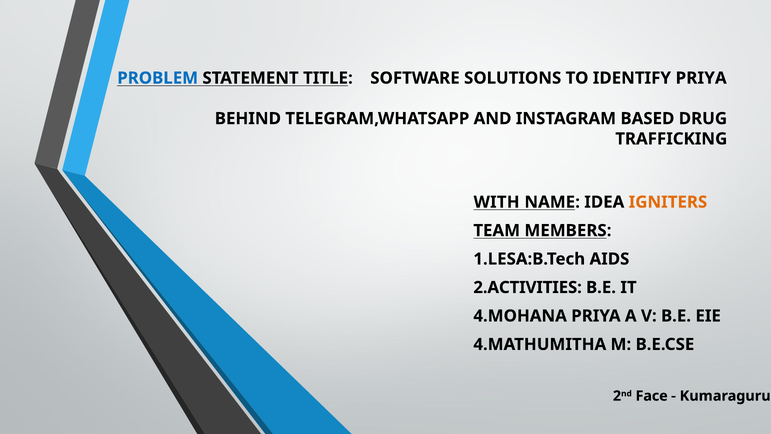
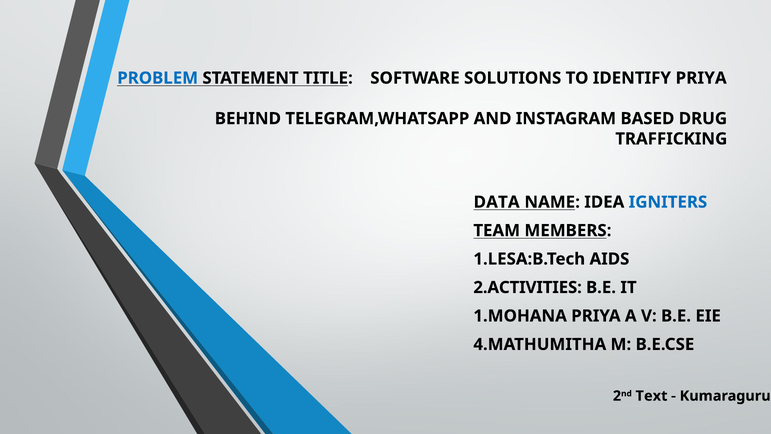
WITH: WITH -> DATA
IGNITERS colour: orange -> blue
4.MOHANA: 4.MOHANA -> 1.MOHANA
Face: Face -> Text
